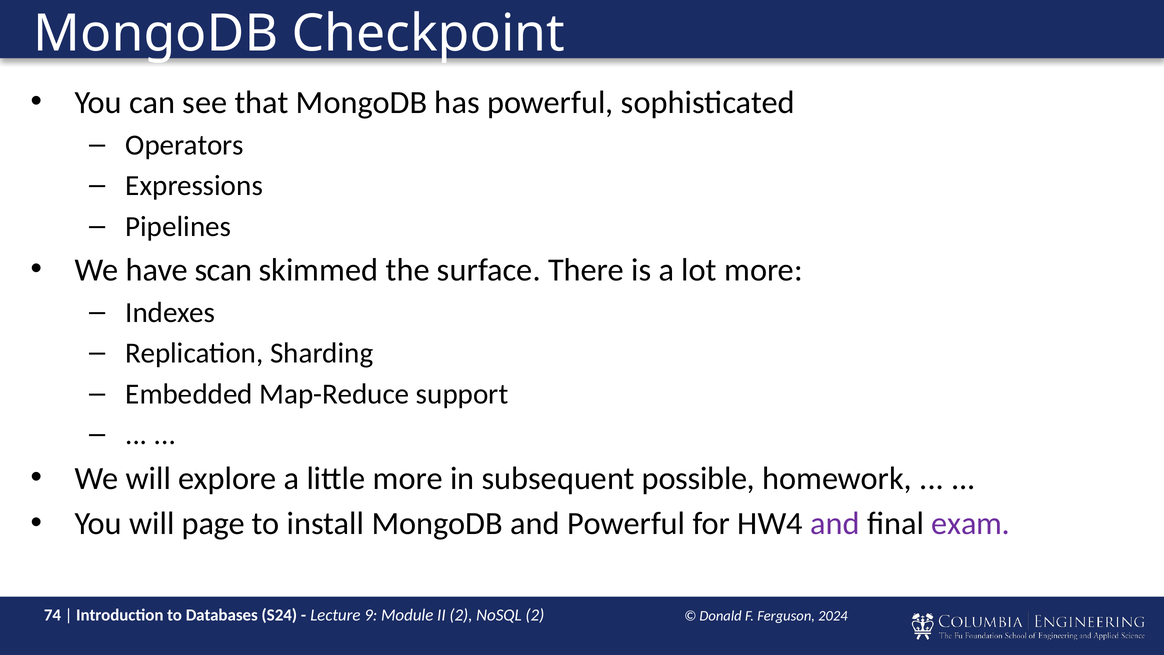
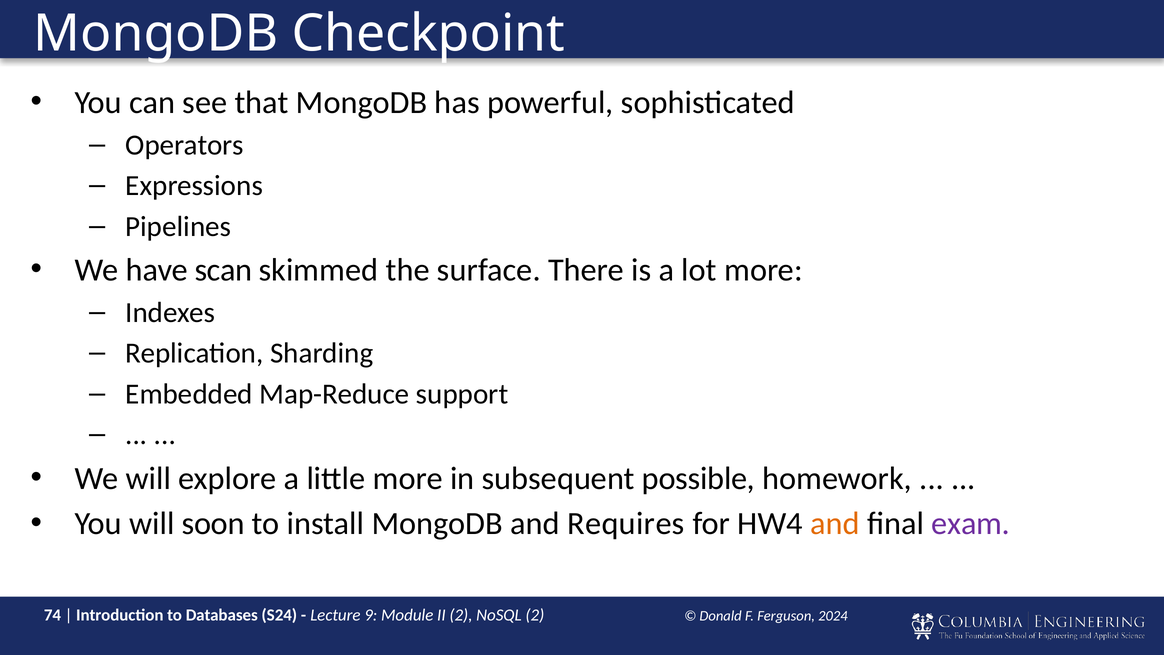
page: page -> soon
and Powerful: Powerful -> Requires
and at (835, 524) colour: purple -> orange
